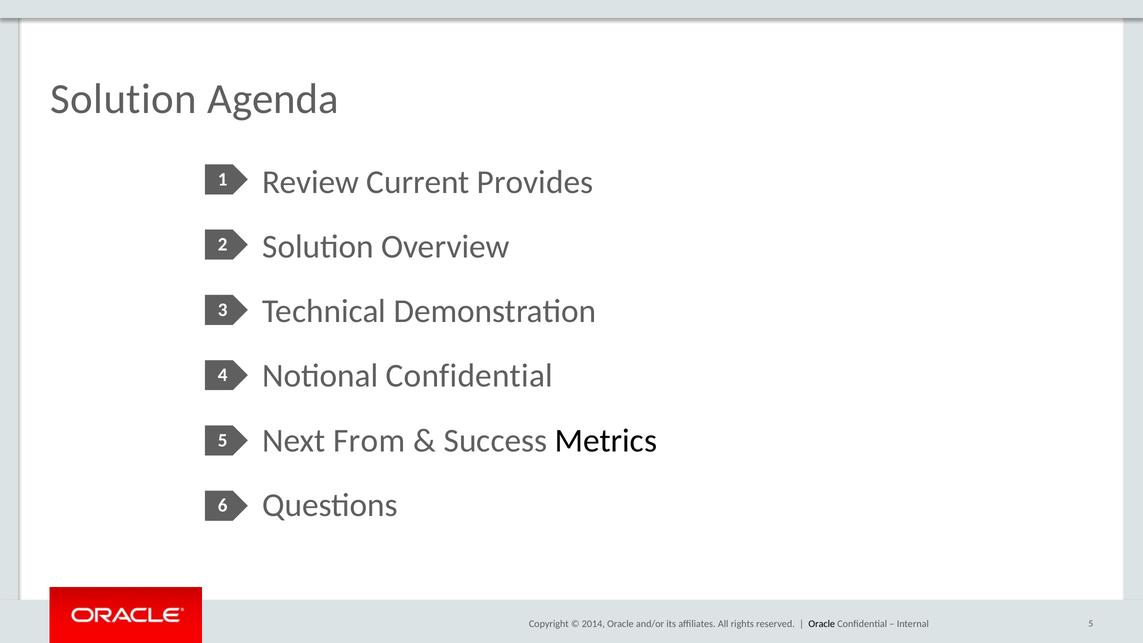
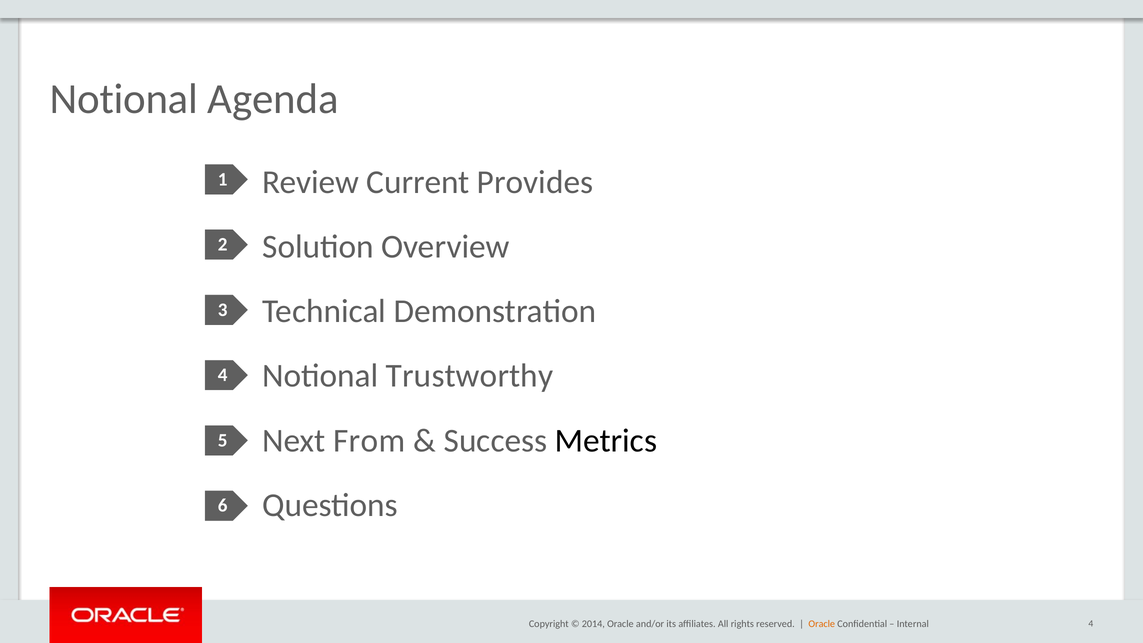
Solution at (124, 99): Solution -> Notional
Notional Confidential: Confidential -> Trustworthy
Oracle at (822, 624) colour: black -> orange
Internal 5: 5 -> 4
